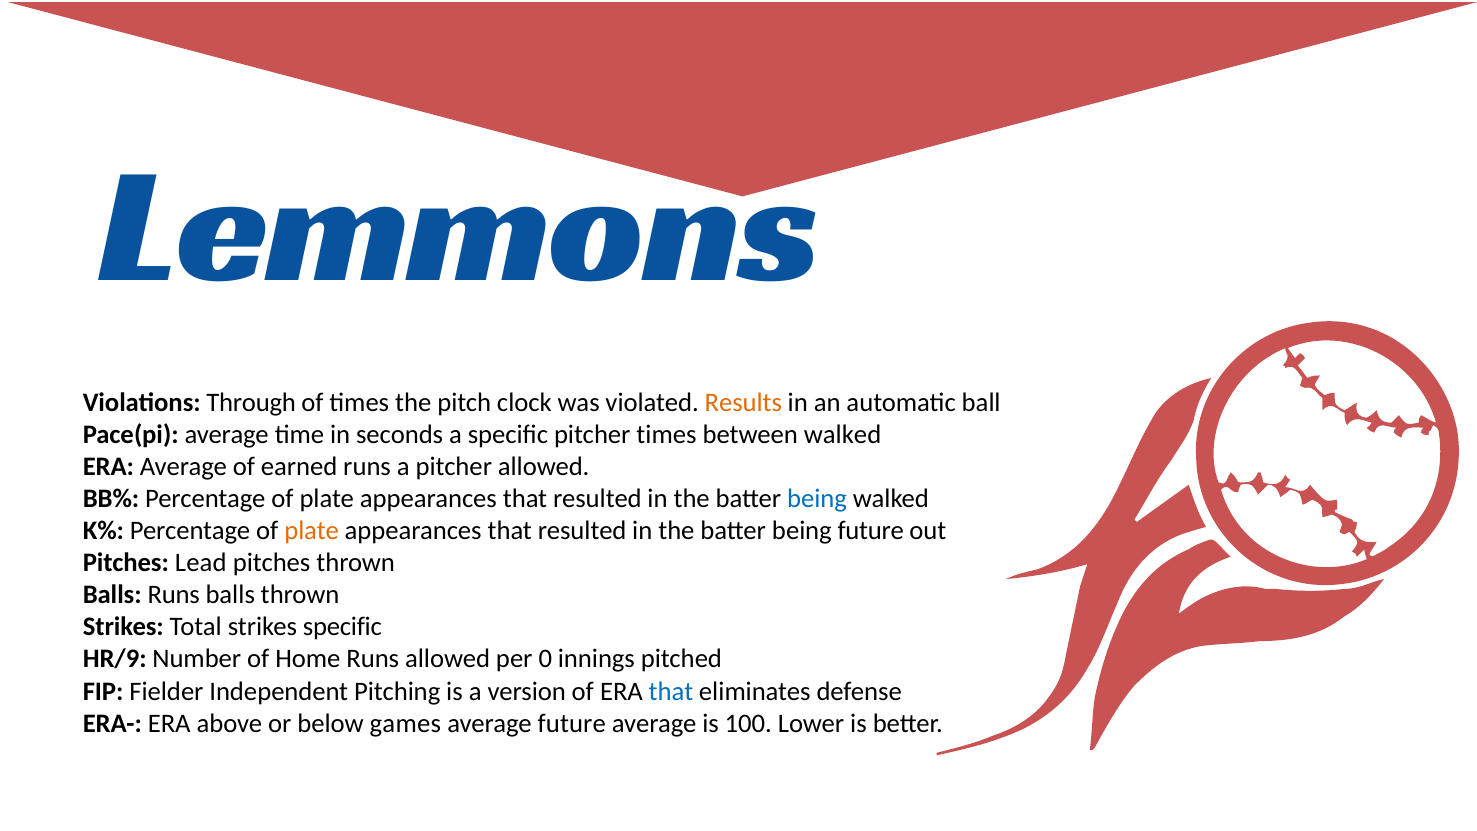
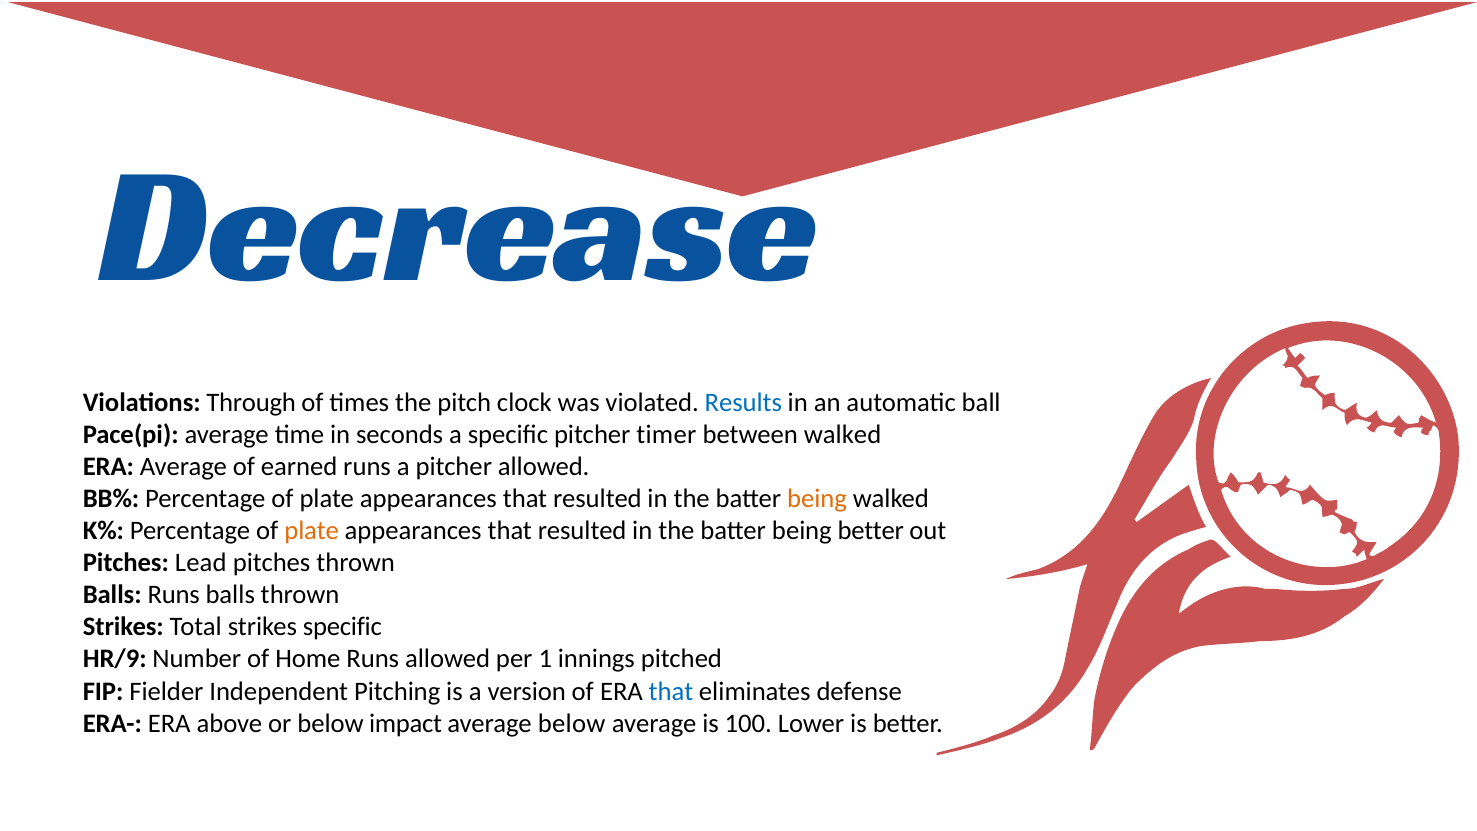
Lemmons: Lemmons -> Decrease
Results colour: orange -> blue
pitcher times: times -> timer
being at (817, 499) colour: blue -> orange
being future: future -> better
0: 0 -> 1
games: games -> impact
average future: future -> below
